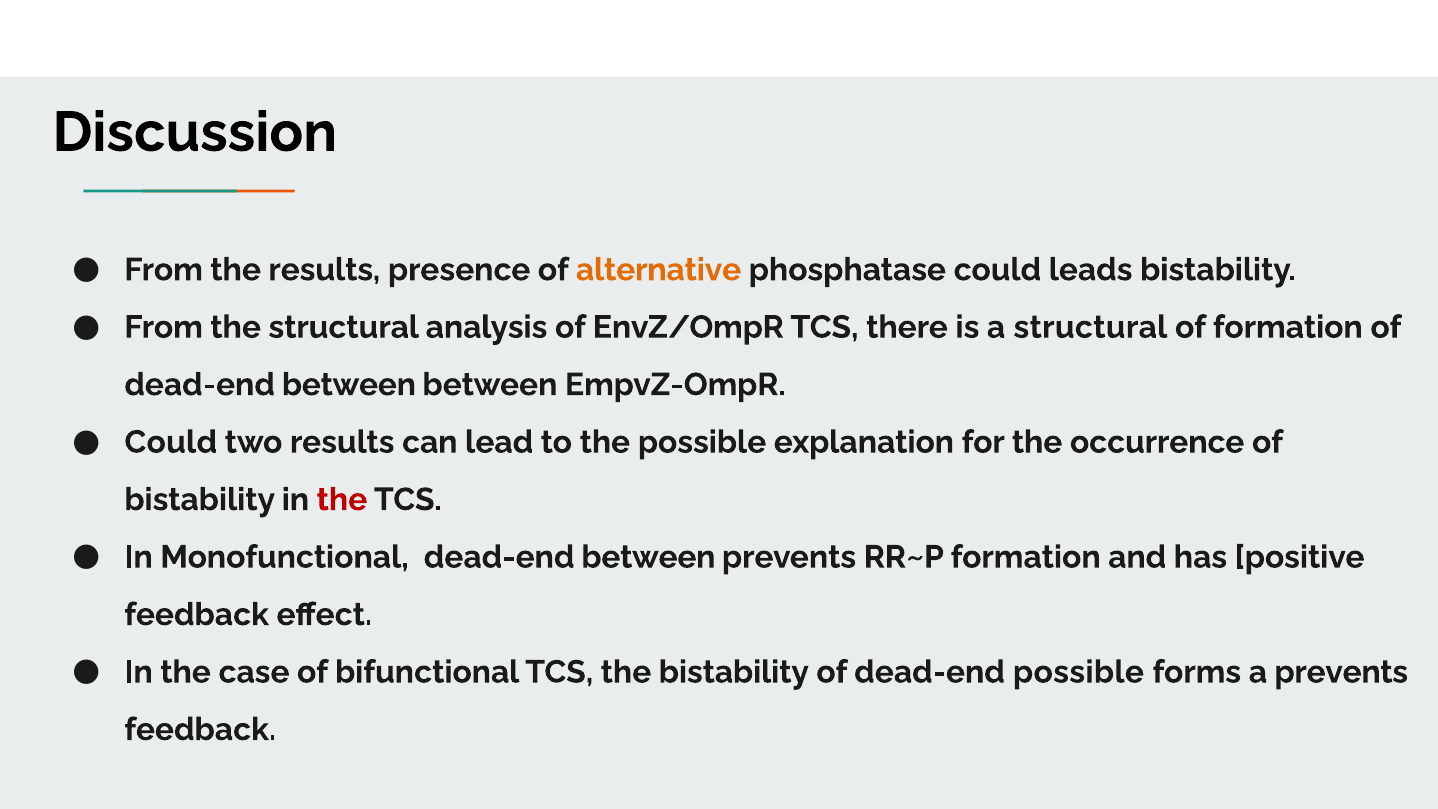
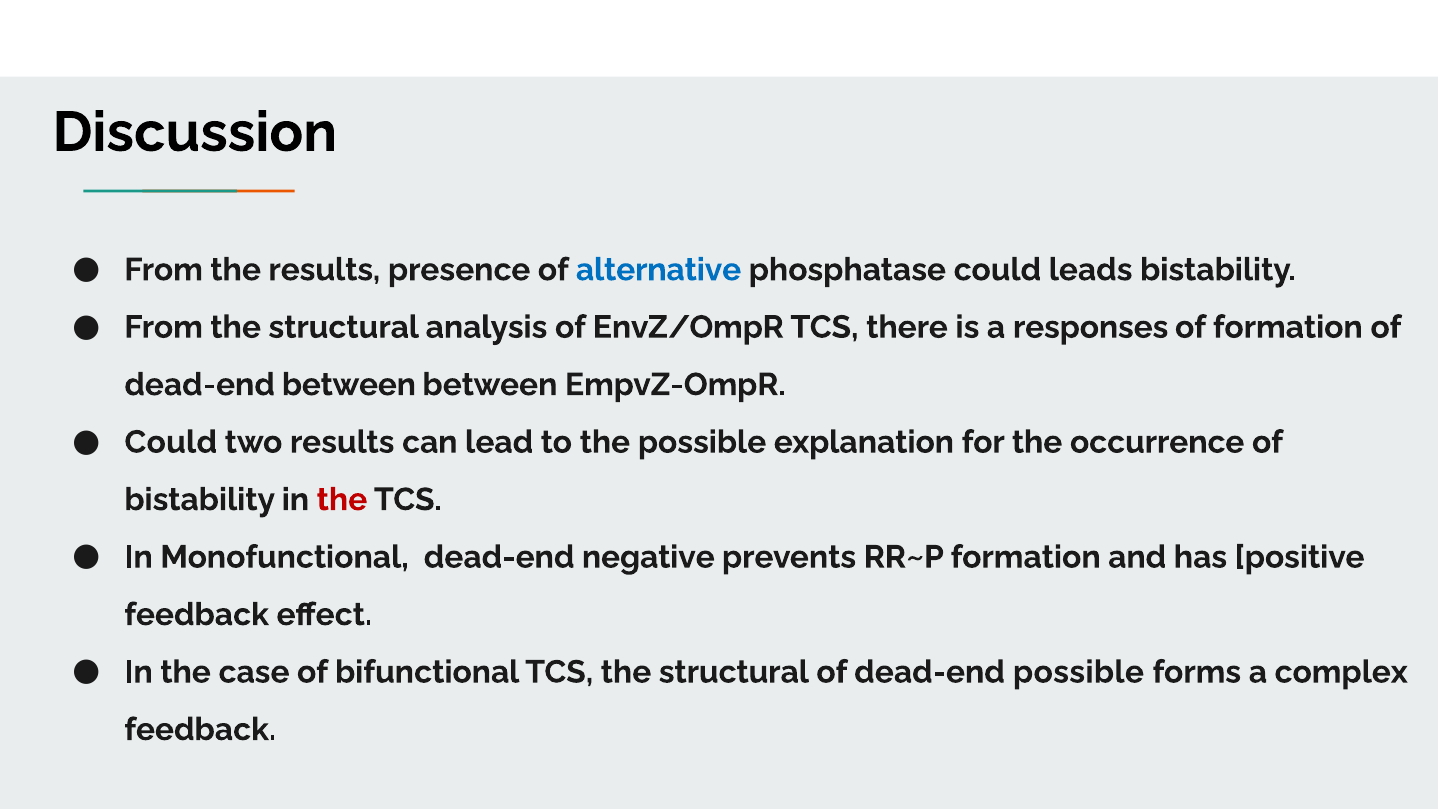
alternative colour: orange -> blue
a structural: structural -> responses
Monofunctional dead-end between: between -> negative
TCS the bistability: bistability -> structural
a prevents: prevents -> complex
